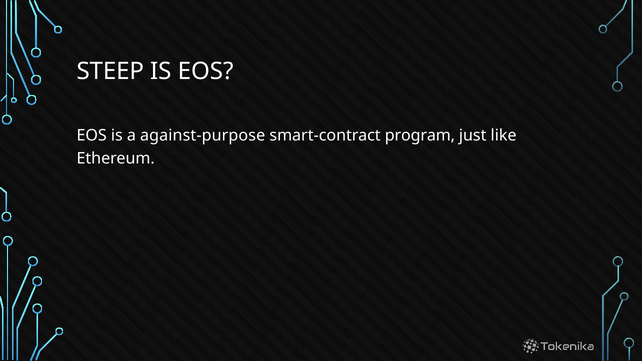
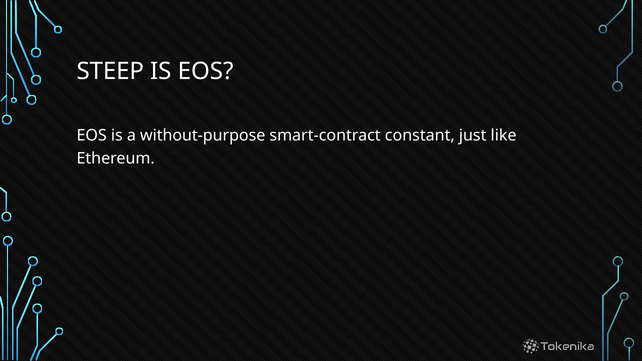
against-purpose: against-purpose -> without-purpose
program: program -> constant
